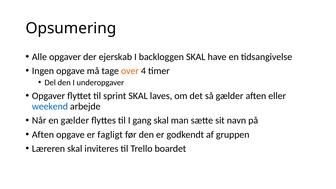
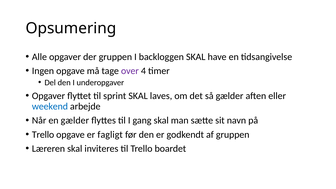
der ejerskab: ejerskab -> gruppen
over colour: orange -> purple
Aften at (43, 135): Aften -> Trello
